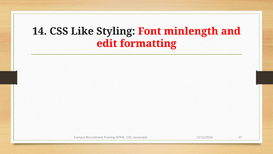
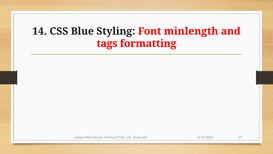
Like: Like -> Blue
edit: edit -> tags
